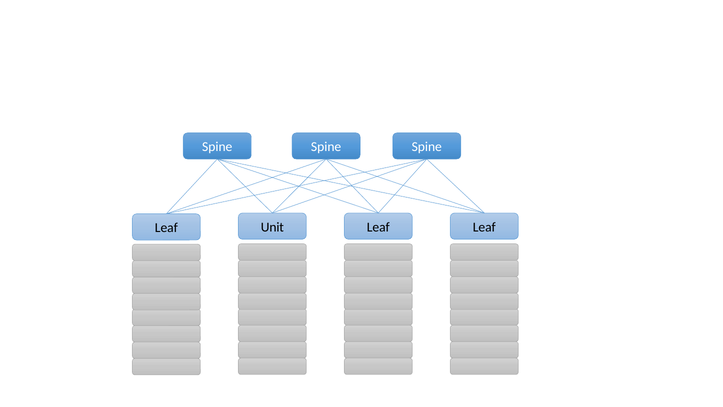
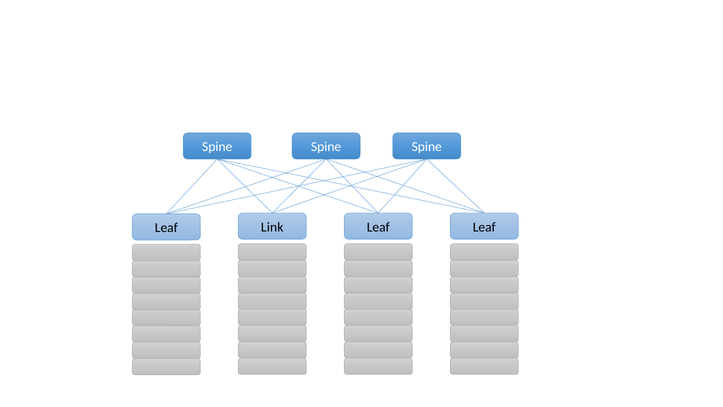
Unit: Unit -> Link
